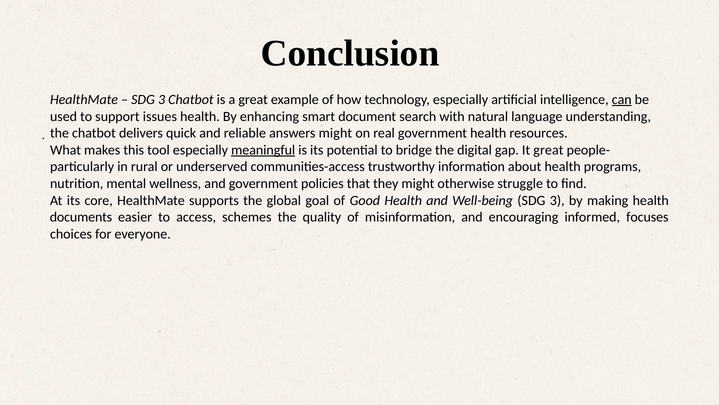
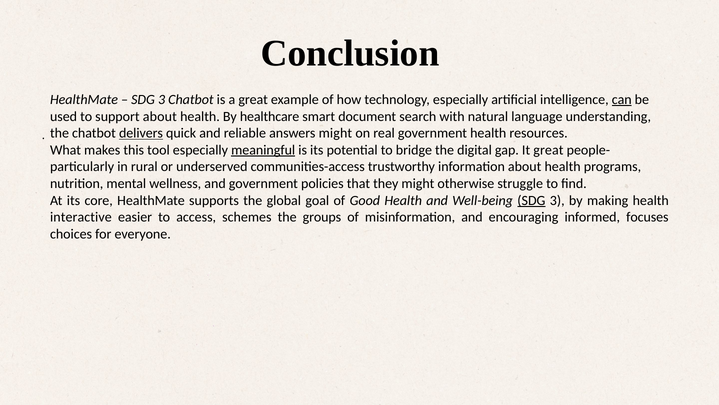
support issues: issues -> about
enhancing: enhancing -> healthcare
delivers underline: none -> present
SDG at (531, 200) underline: none -> present
documents: documents -> interactive
quality: quality -> groups
